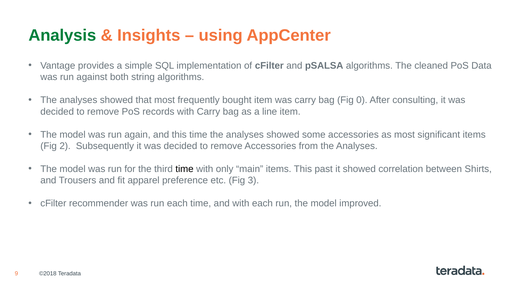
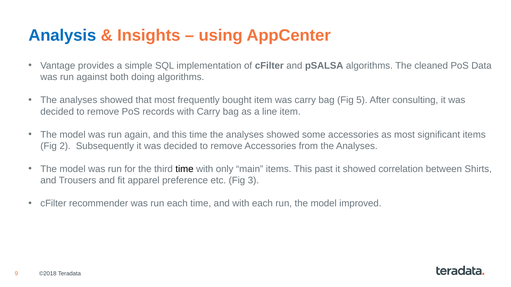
Analysis colour: green -> blue
string: string -> doing
0: 0 -> 5
